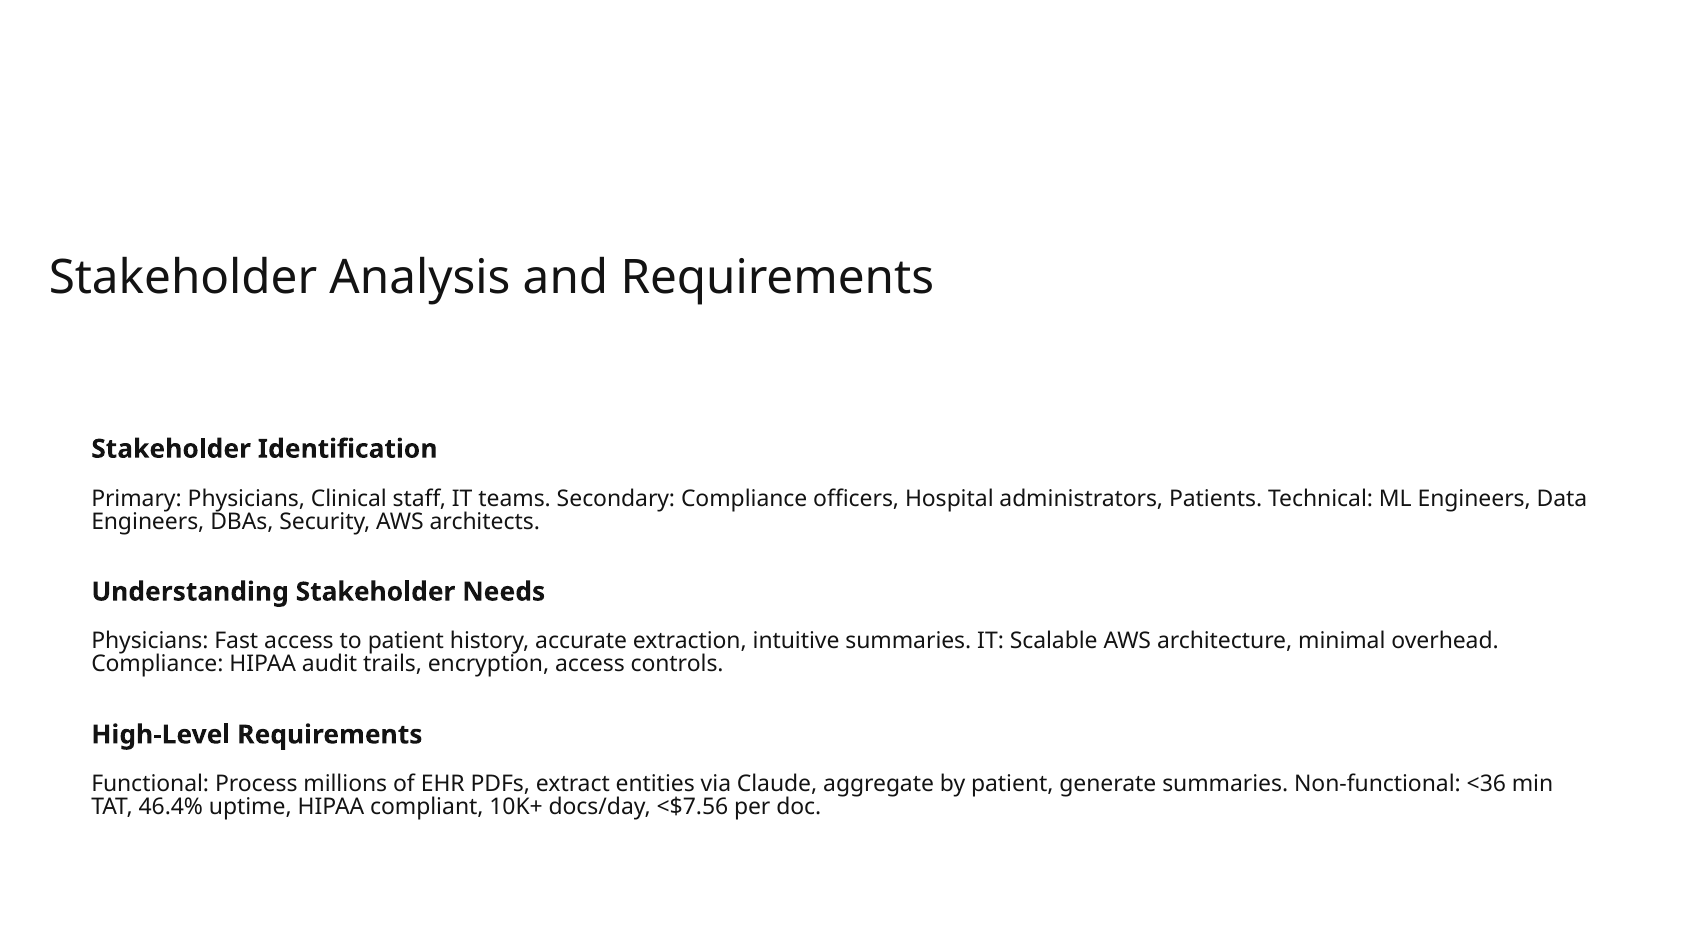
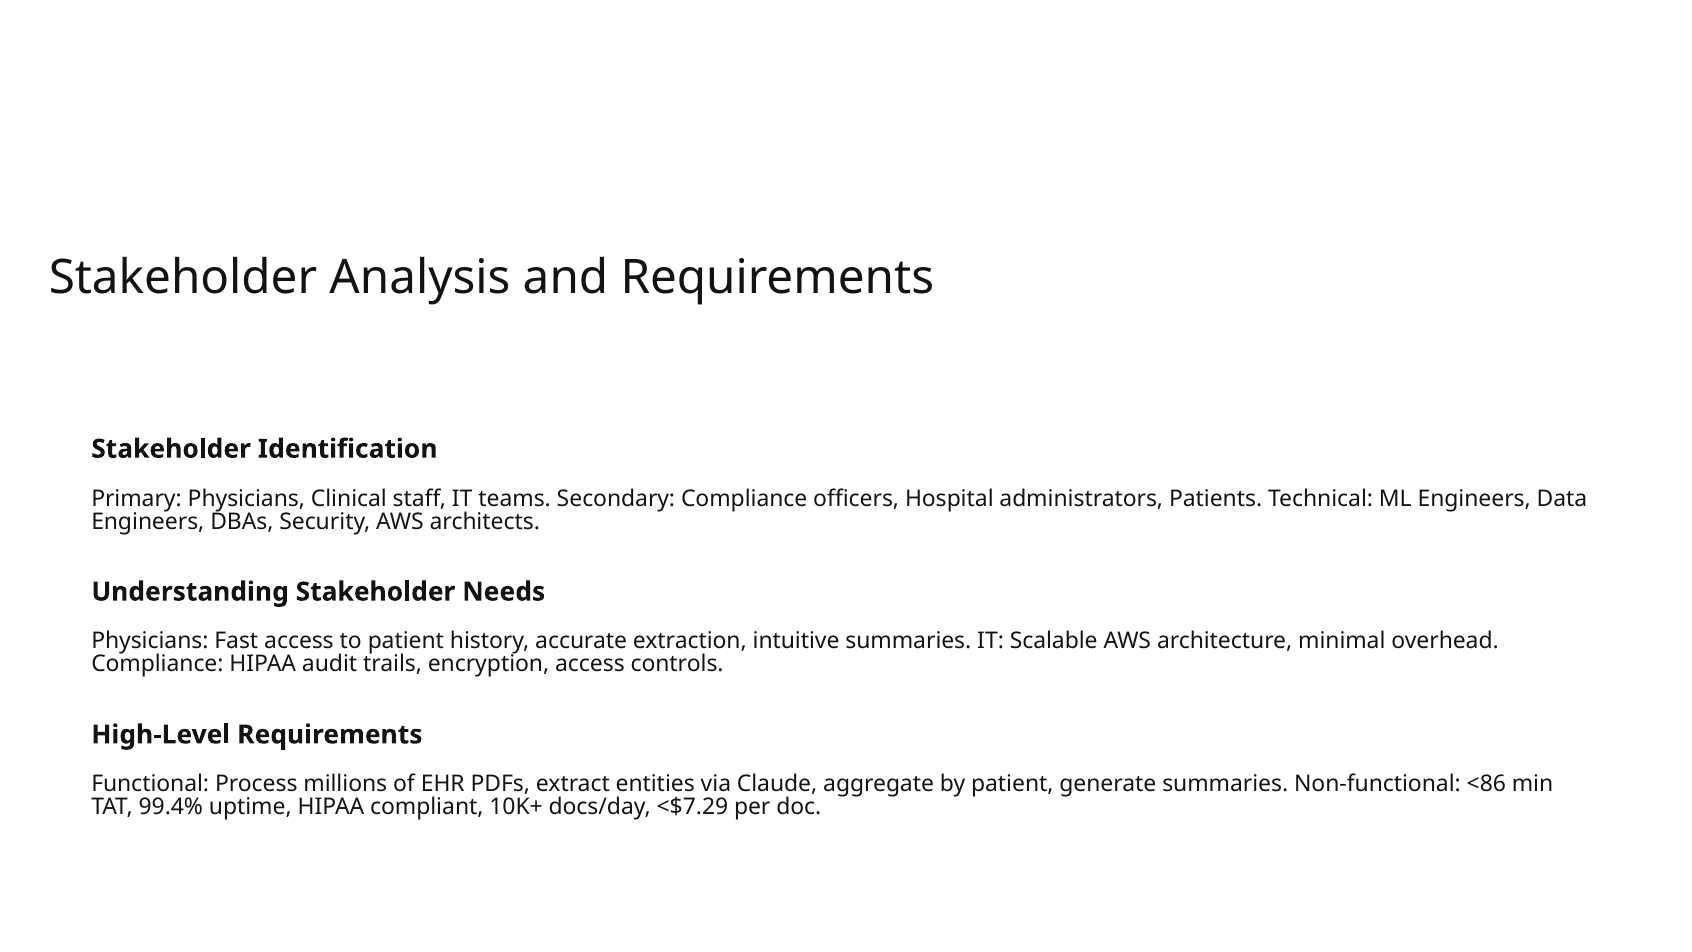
<36: <36 -> <86
46.4%: 46.4% -> 99.4%
<$7.56: <$7.56 -> <$7.29
